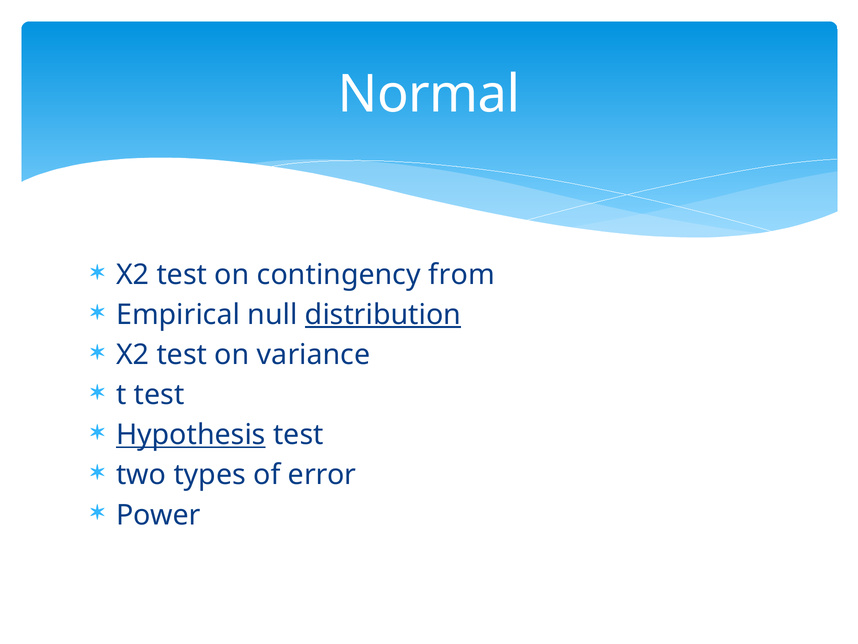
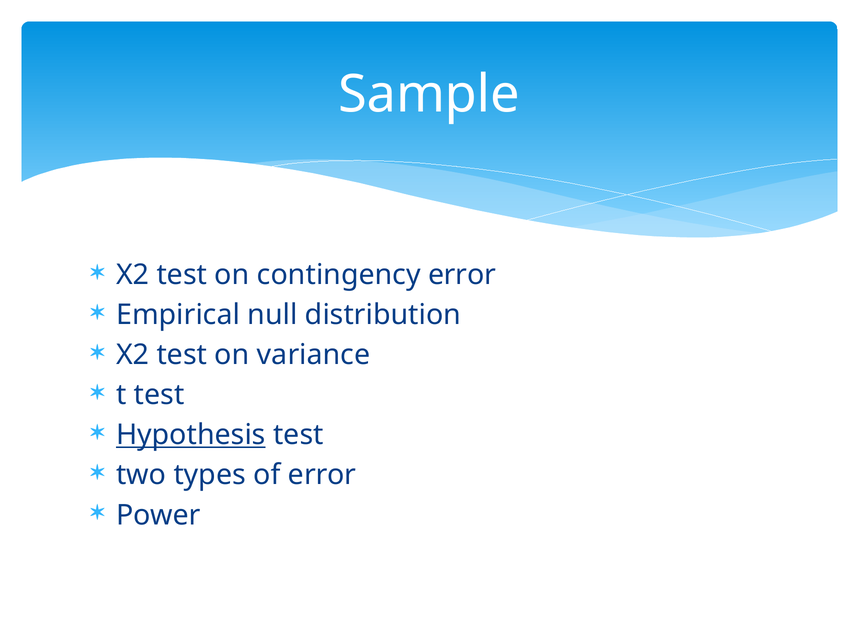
Normal: Normal -> Sample
contingency from: from -> error
distribution underline: present -> none
